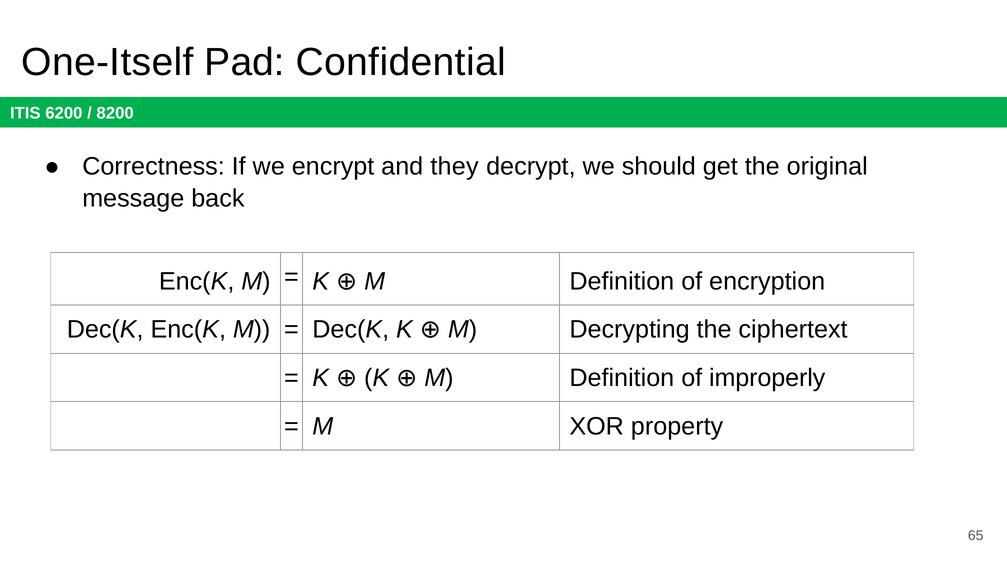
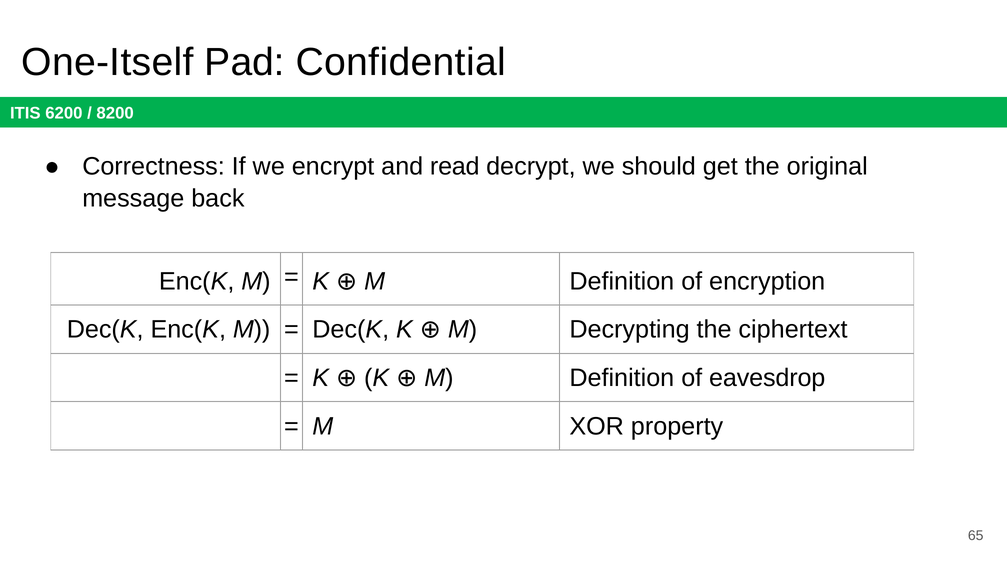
they: they -> read
improperly: improperly -> eavesdrop
